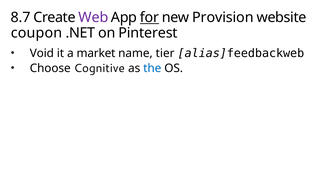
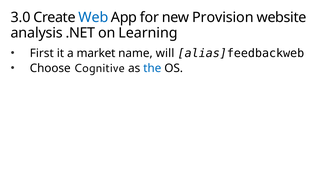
8.7: 8.7 -> 3.0
Web colour: purple -> blue
for underline: present -> none
coupon: coupon -> analysis
Pinterest: Pinterest -> Learning
Void: Void -> First
tier: tier -> will
